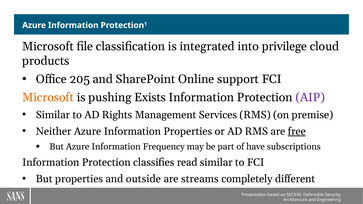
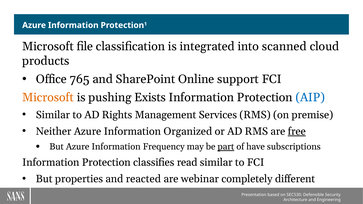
privilege: privilege -> scanned
205: 205 -> 765
AIP colour: purple -> blue
Information Properties: Properties -> Organized
part underline: none -> present
outside: outside -> reacted
streams: streams -> webinar
